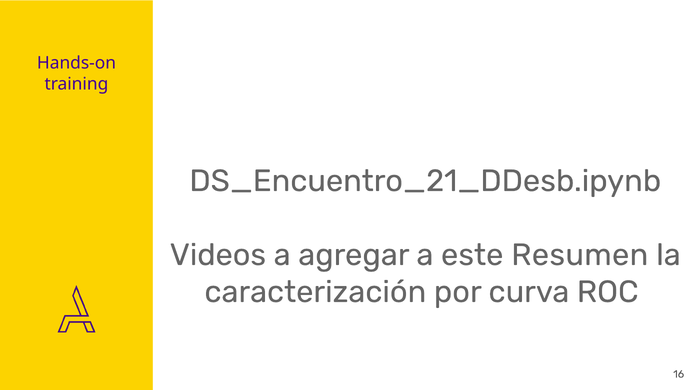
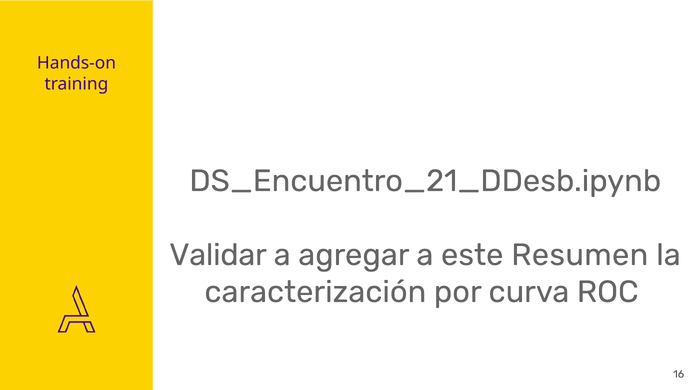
Videos: Videos -> Validar
